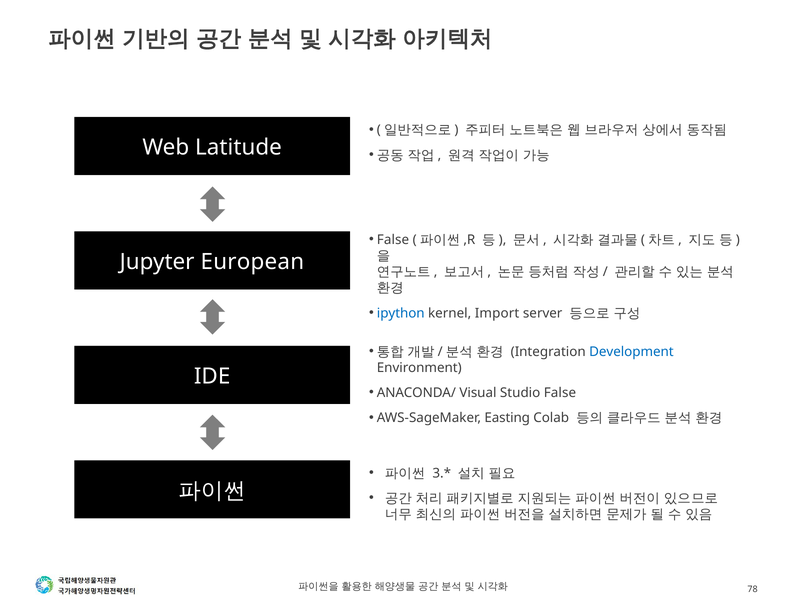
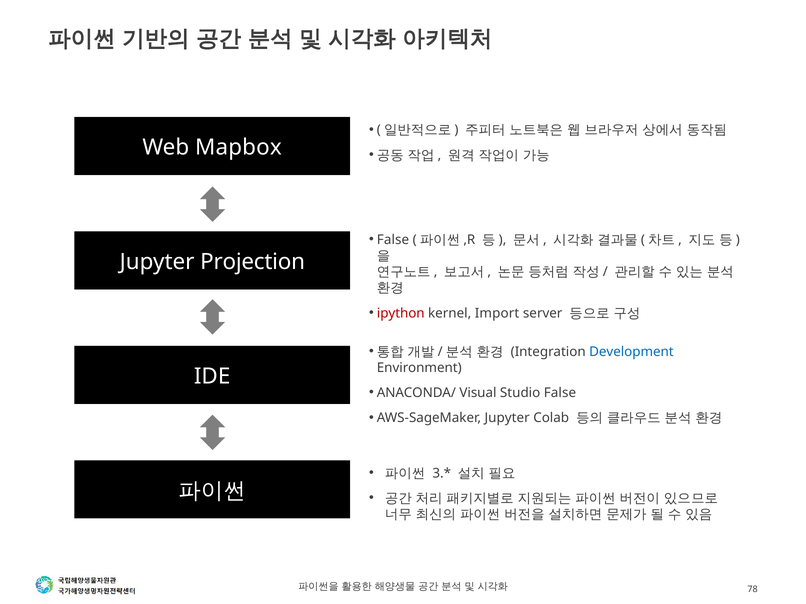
Latitude: Latitude -> Mapbox
European: European -> Projection
ipython colour: blue -> red
AWS-SageMaker Easting: Easting -> Jupyter
